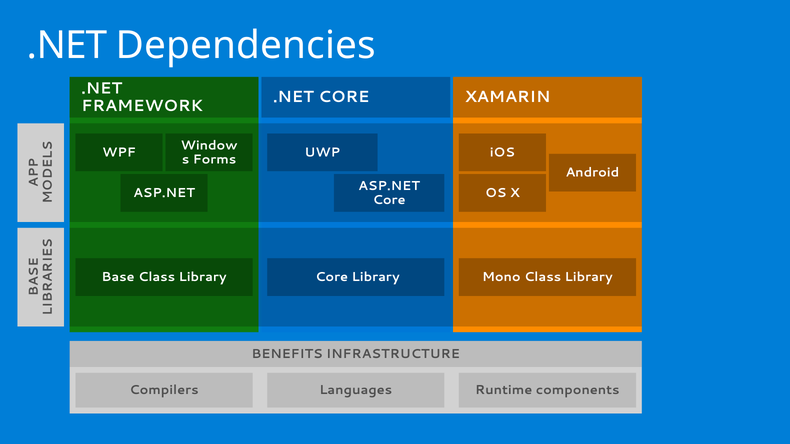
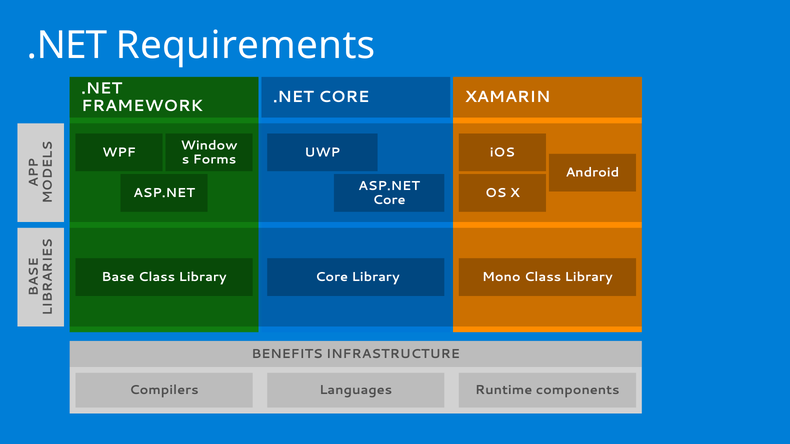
Dependencies: Dependencies -> Requirements
